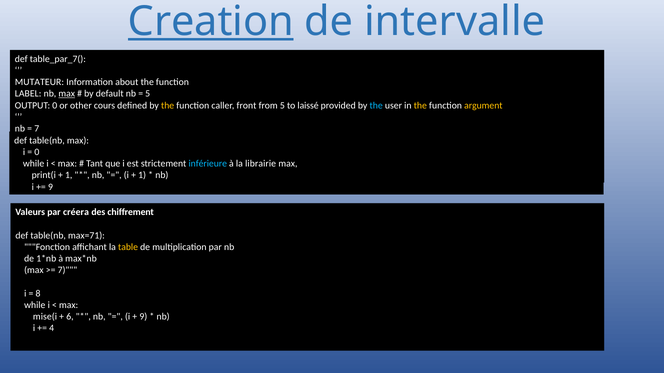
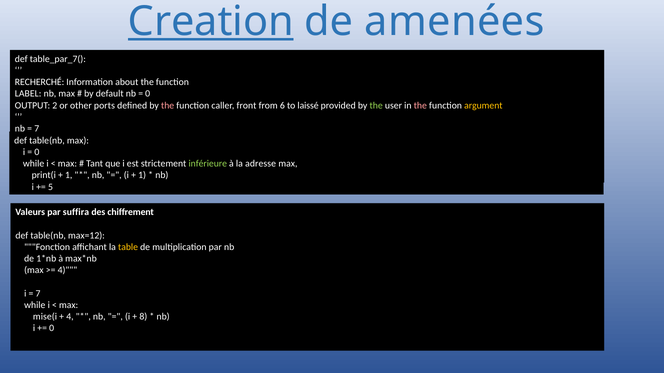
intervalle: intervalle -> amenées
MUTATEUR: MUTATEUR -> RECHERCHÉ
max at (67, 94) underline: present -> none
5 at (148, 94): 5 -> 0
OUTPUT 0: 0 -> 2
cours: cours -> ports
the at (168, 105) colour: yellow -> pink
from 5: 5 -> 6
the at (376, 105) colour: light blue -> light green
the at (420, 105) colour: yellow -> pink
inférieure at (208, 164) colour: light blue -> light green
librairie: librairie -> adresse
9 at (50, 187): 9 -> 5
créera: créera -> suffira
max=71: max=71 -> max=12
7 at (67, 271): 7 -> 4
8 at (38, 294): 8 -> 7
6 at (70, 317): 6 -> 4
9 at (143, 317): 9 -> 8
4 at (52, 329): 4 -> 0
